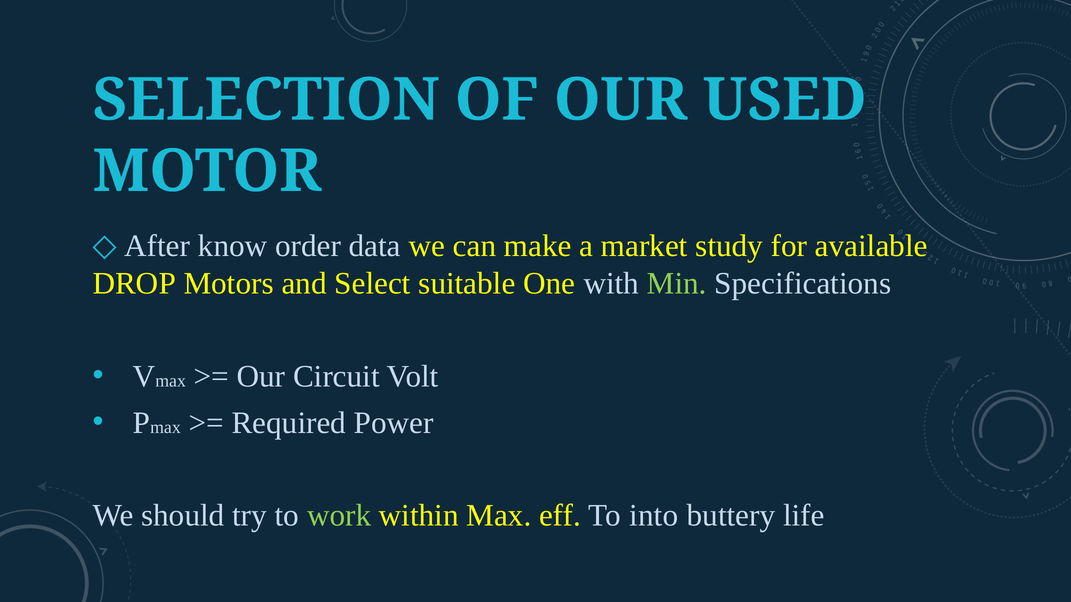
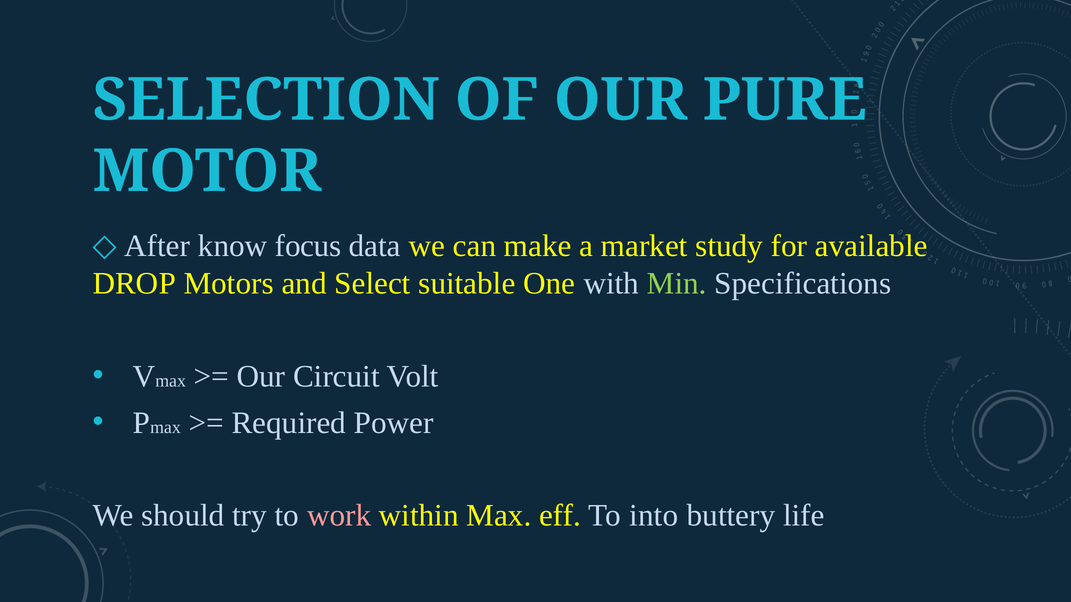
USED: USED -> PURE
order: order -> focus
work colour: light green -> pink
